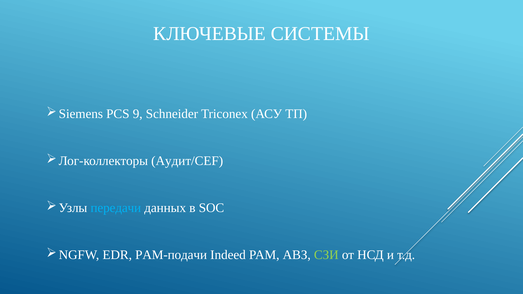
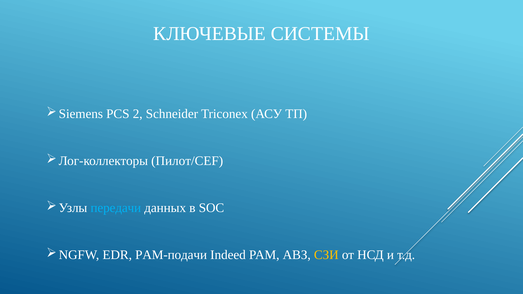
9: 9 -> 2
Аудит/CEF: Аудит/CEF -> Пилот/CEF
СЗИ colour: light green -> yellow
